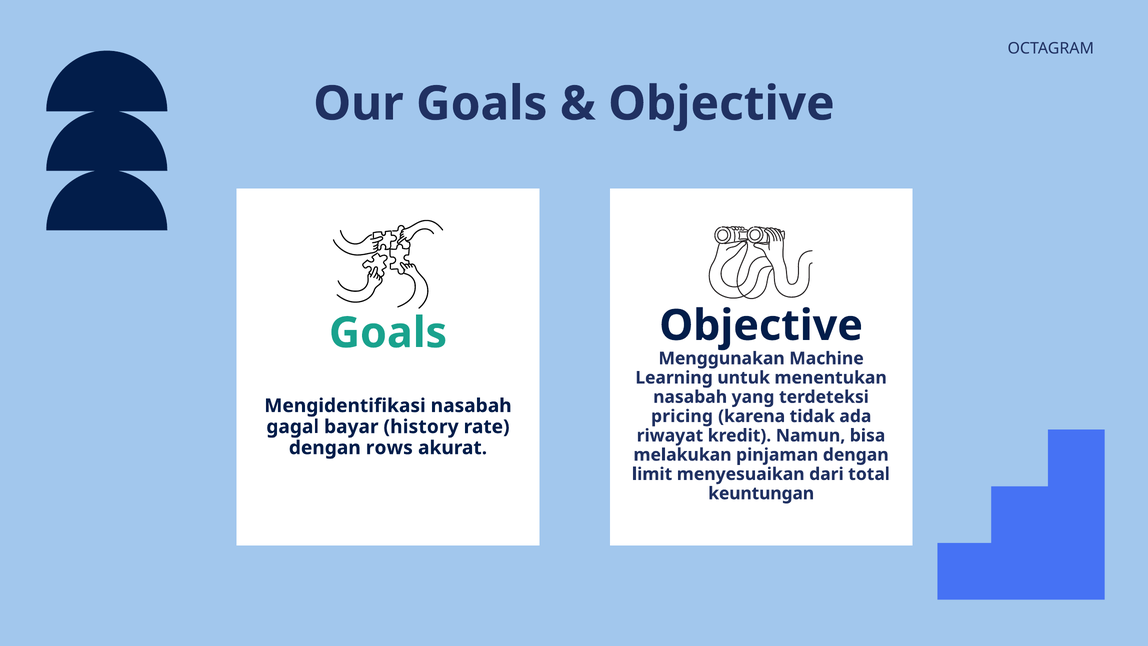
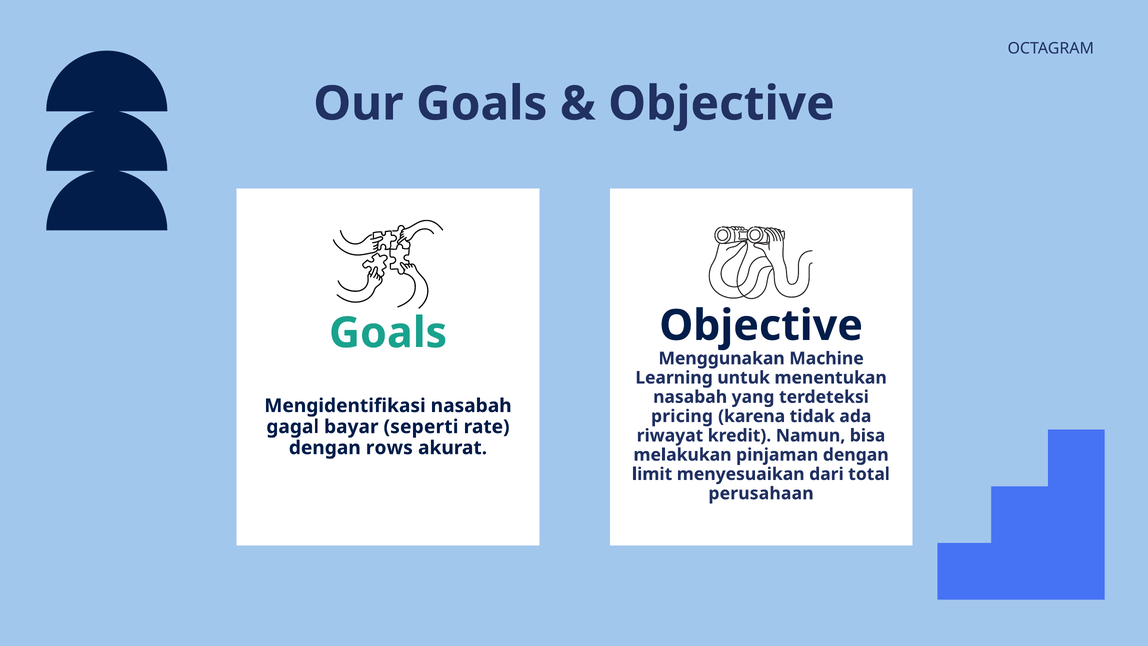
history: history -> seperti
keuntungan: keuntungan -> perusahaan
